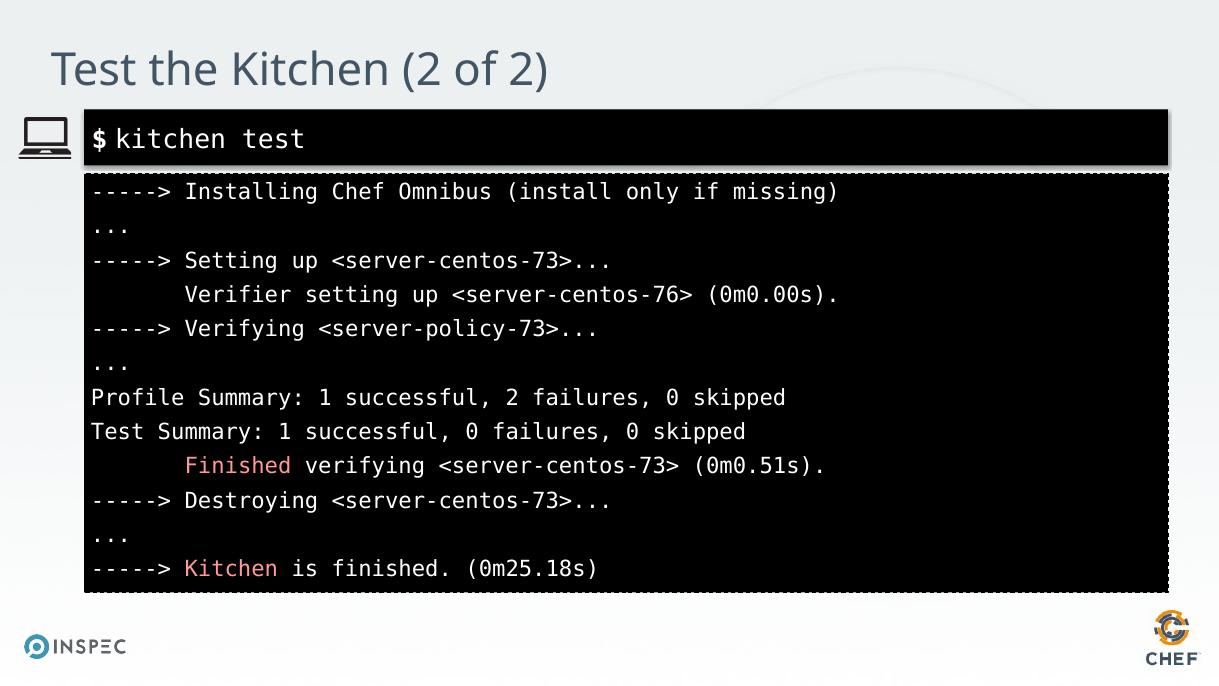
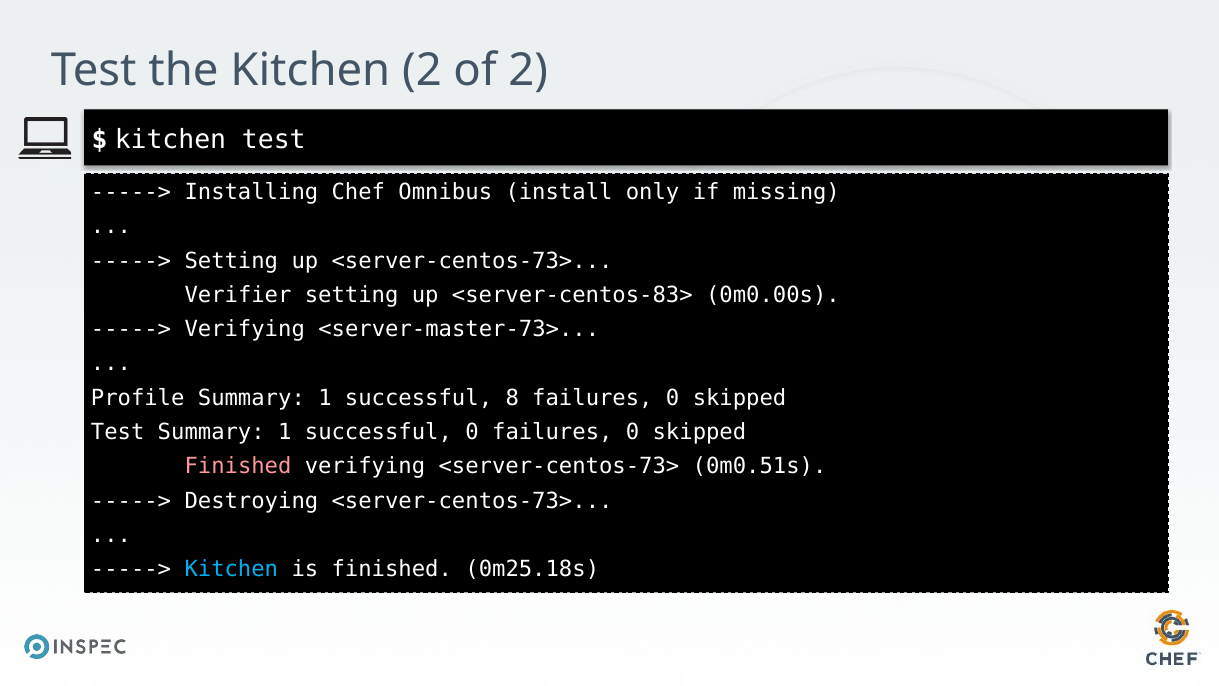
<server-centos-76>: <server-centos-76> -> <server-centos-83>
<server-policy-73>: <server-policy-73> -> <server-master-73>
successful 2: 2 -> 8
Kitchen at (231, 569) colour: pink -> light blue
